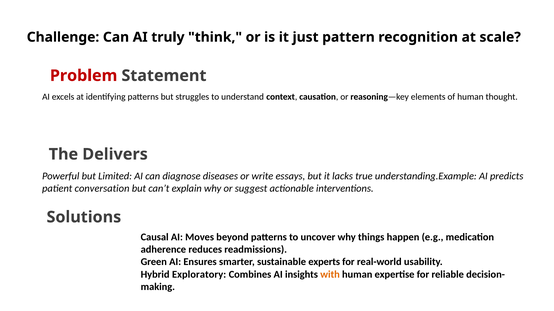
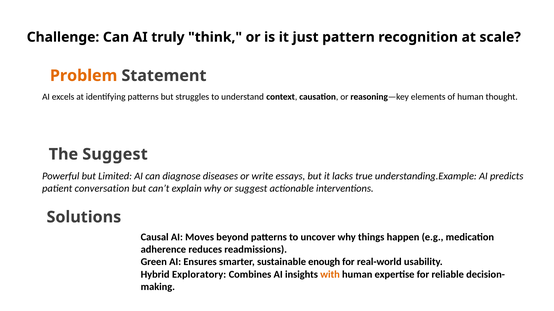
Problem colour: red -> orange
The Delivers: Delivers -> Suggest
experts: experts -> enough
